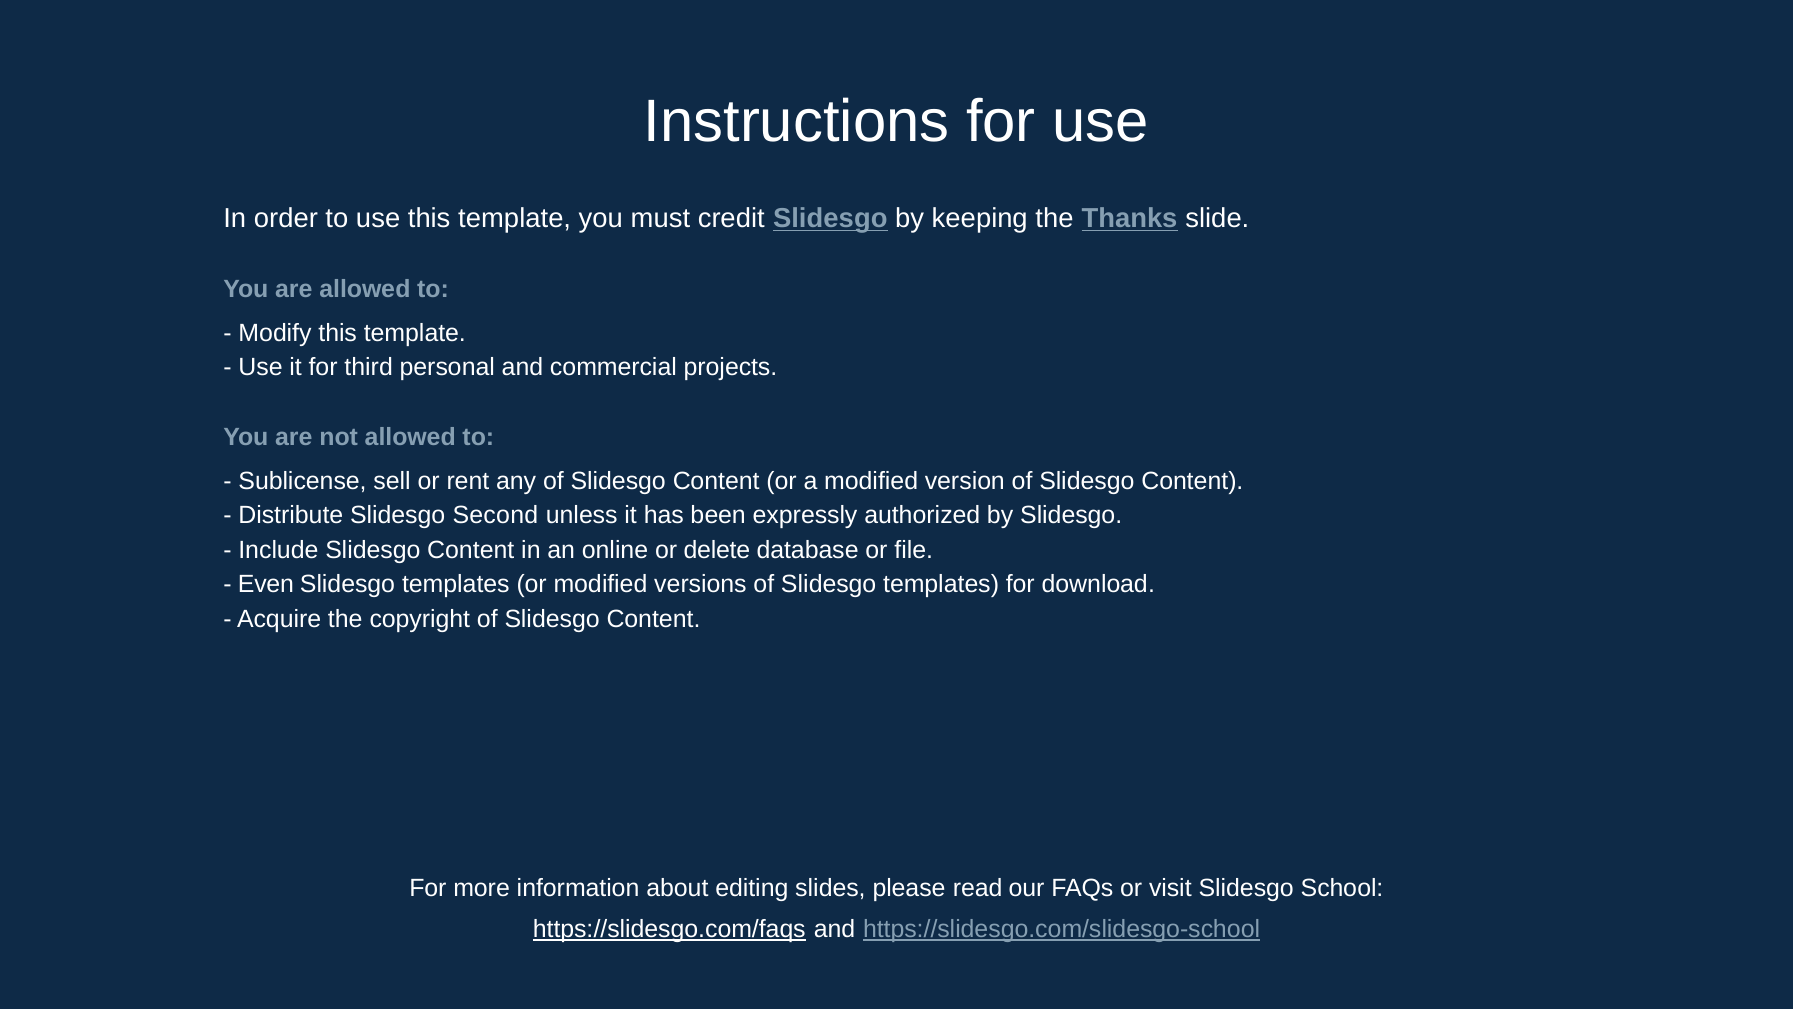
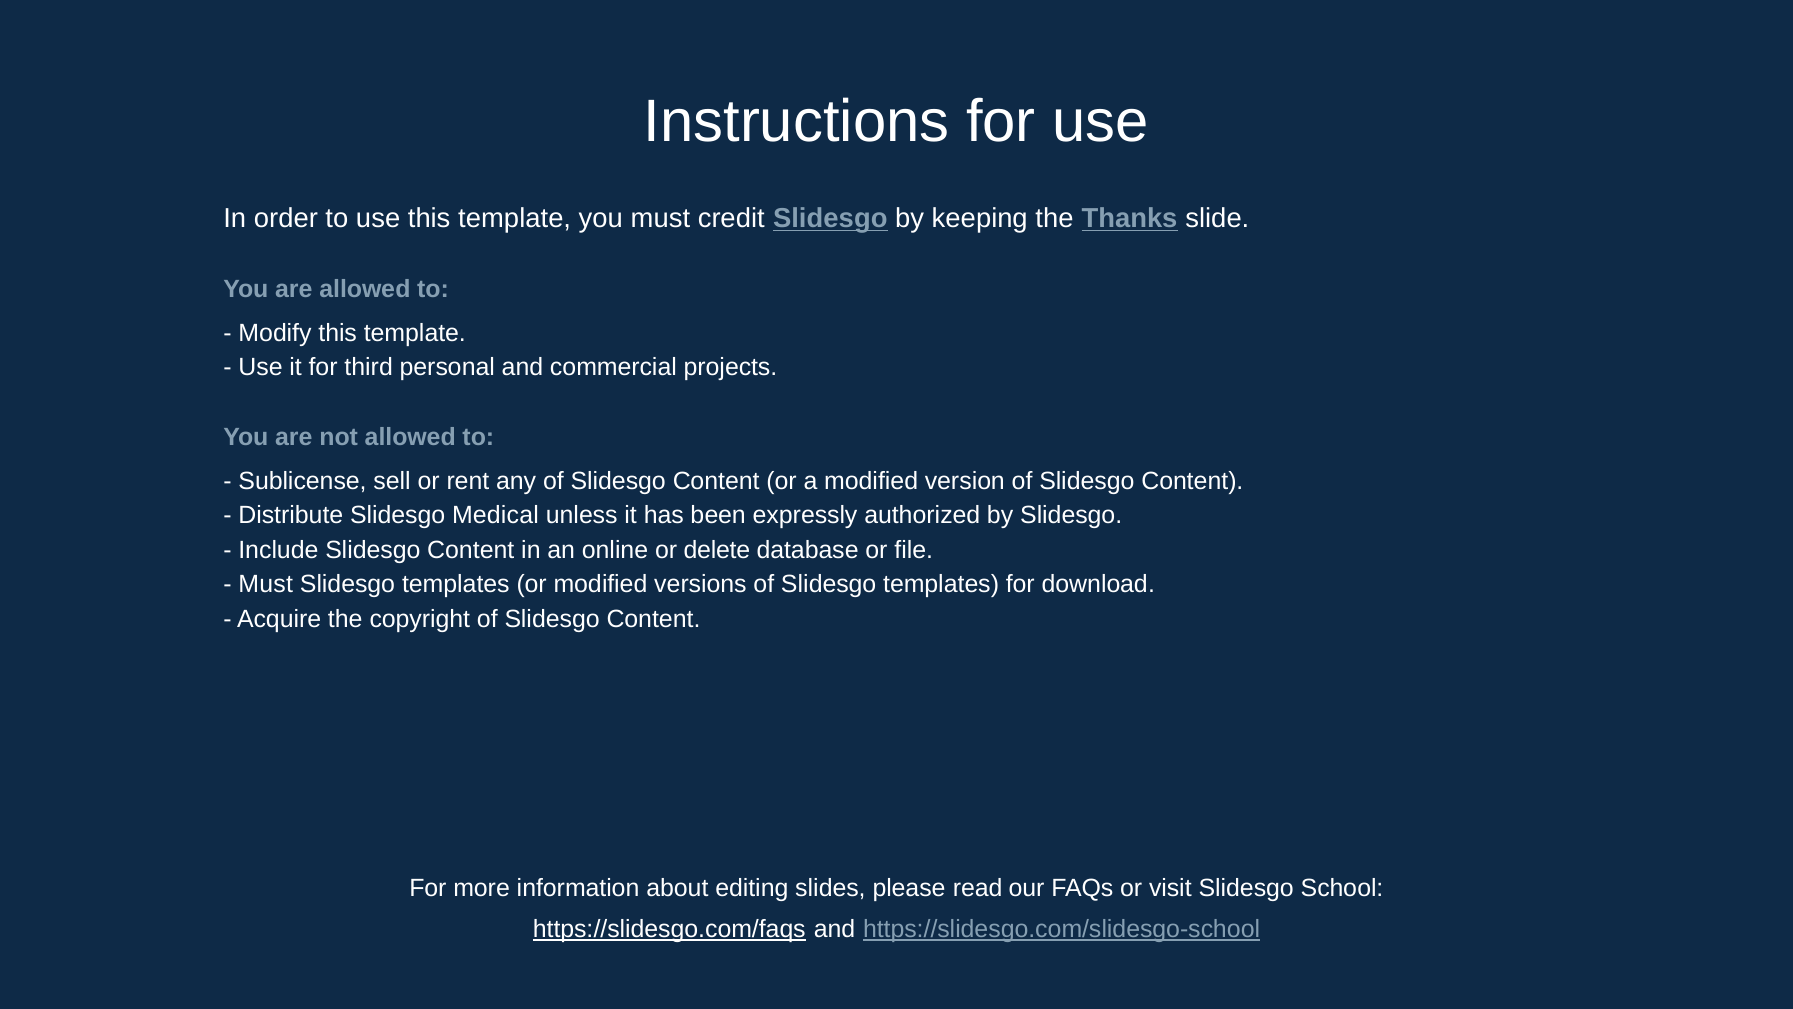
Second: Second -> Medical
Even at (266, 584): Even -> Must
